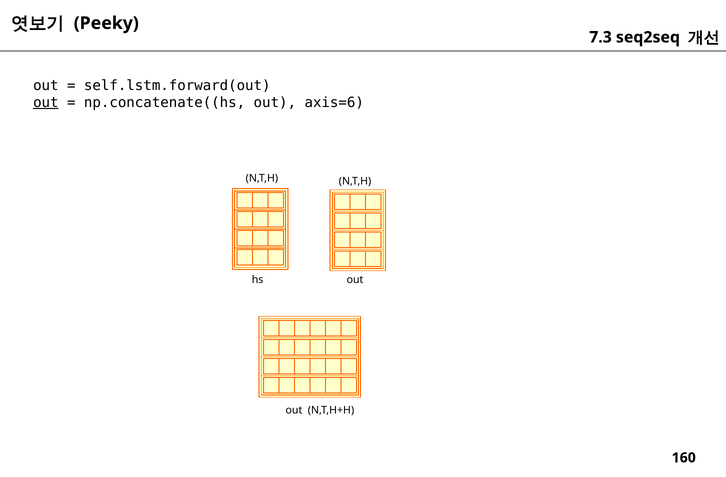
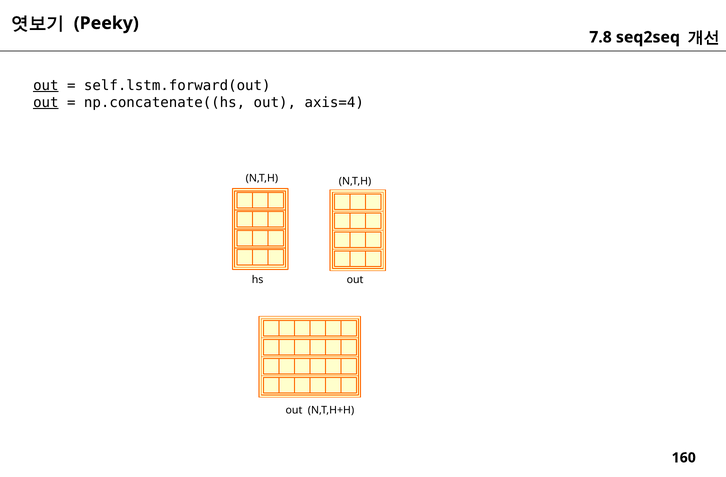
7.3: 7.3 -> 7.8
out at (46, 86) underline: none -> present
axis=6: axis=6 -> axis=4
